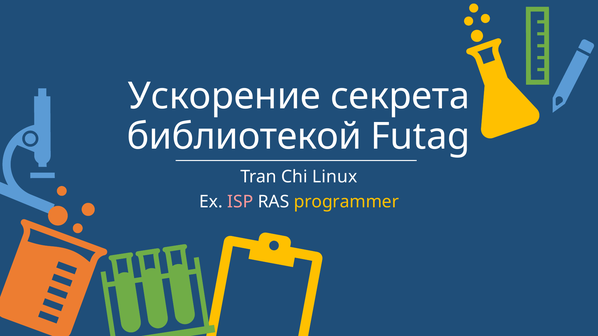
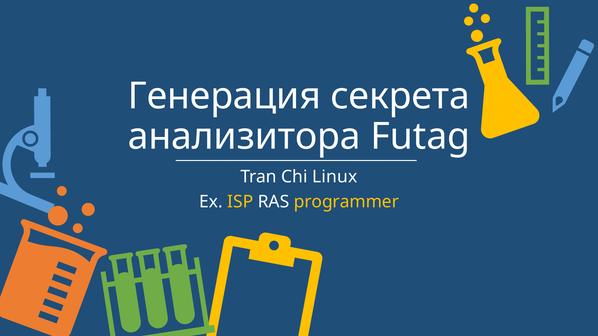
Ускорение: Ускорение -> Генерация
библиотекой: библиотекой -> анализитора
ISP colour: pink -> yellow
